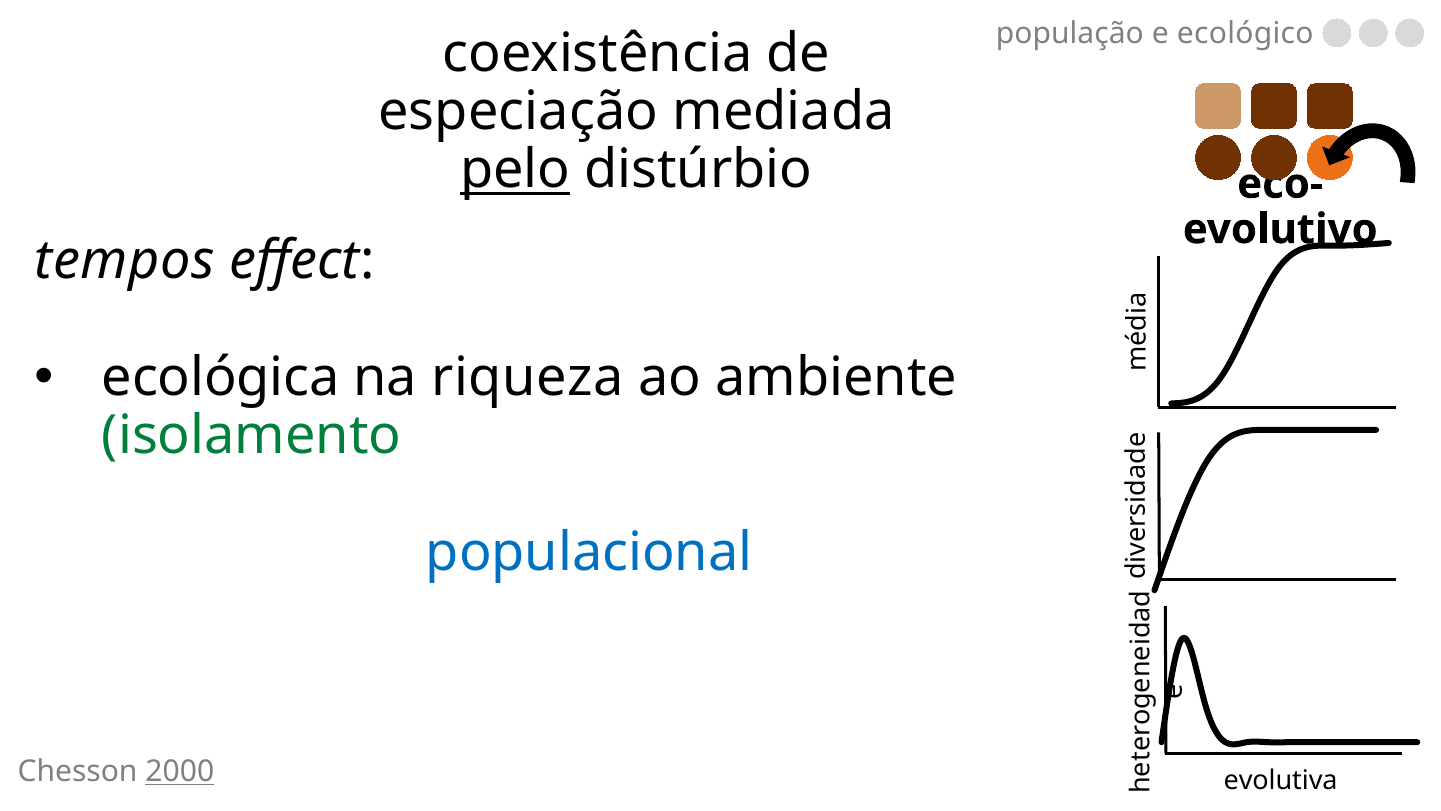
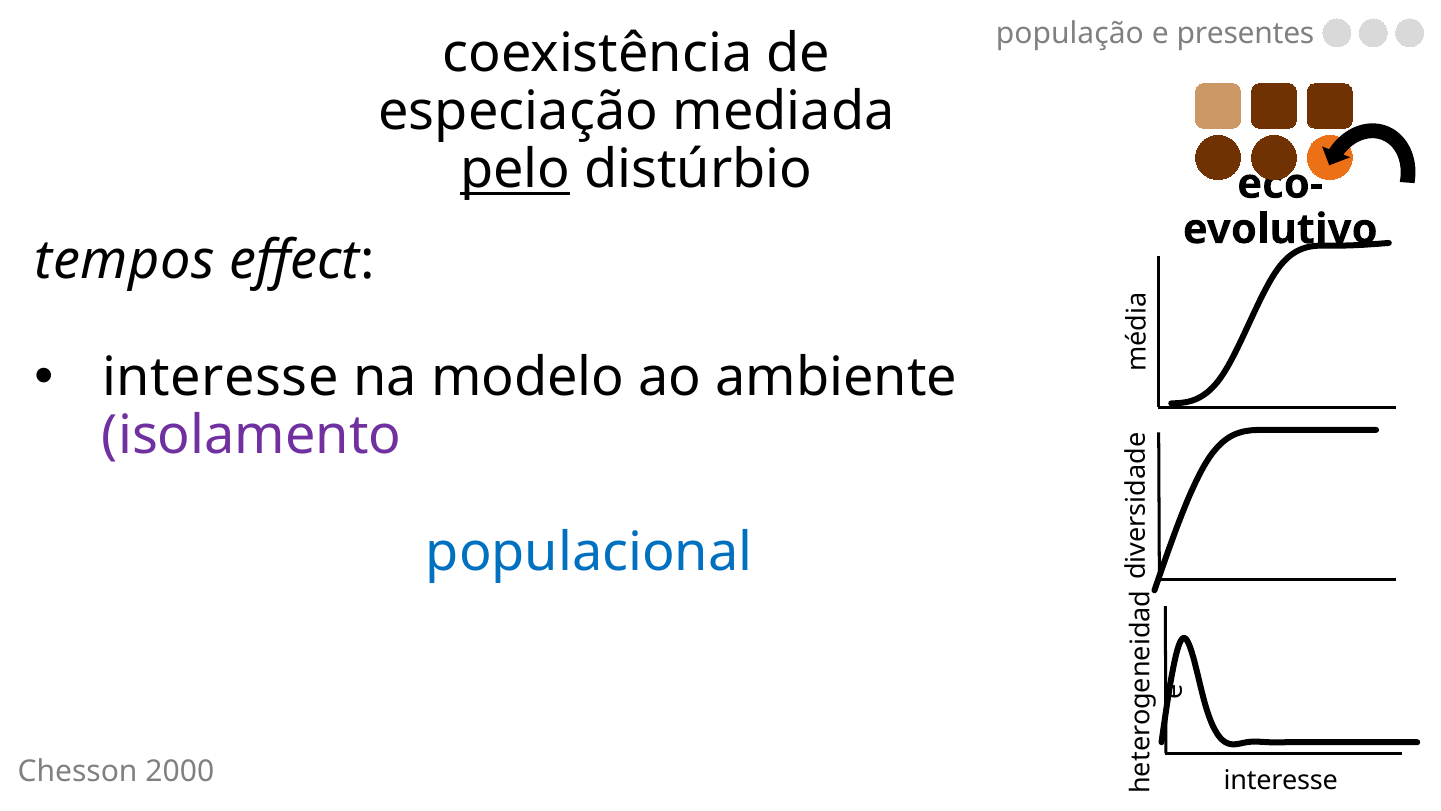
ecológico: ecológico -> presentes
ecológica at (221, 377): ecológica -> interesse
riqueza: riqueza -> modelo
isolamento colour: green -> purple
2000 underline: present -> none
evolutiva at (1281, 780): evolutiva -> interesse
